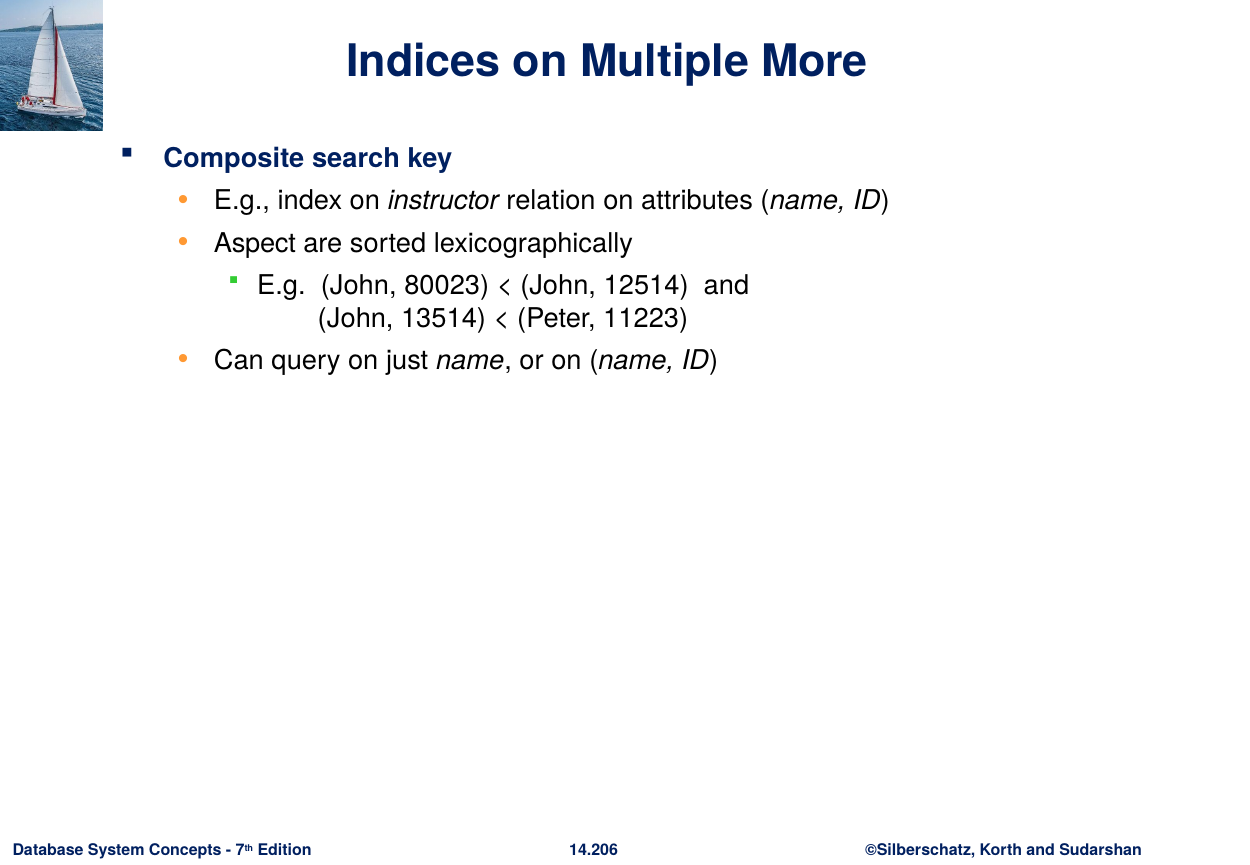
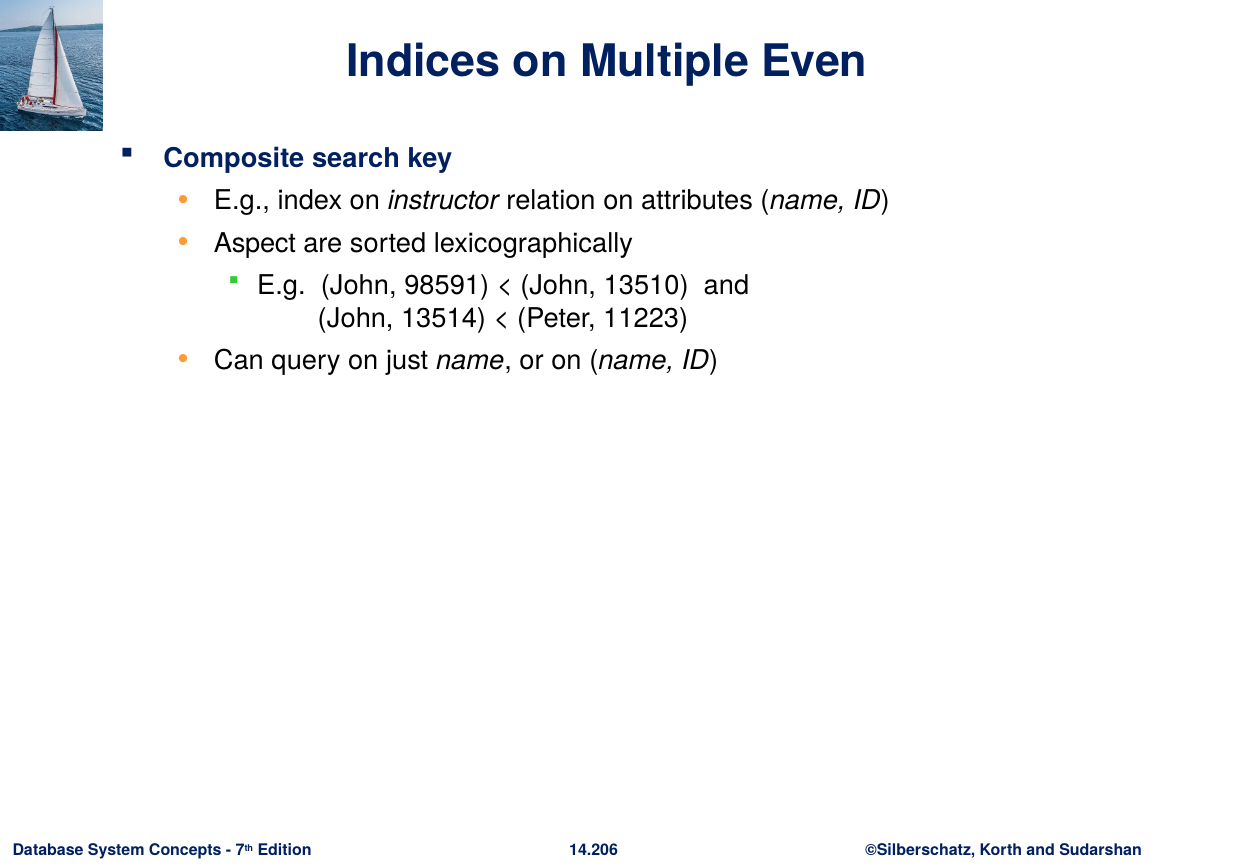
More: More -> Even
80023: 80023 -> 98591
12514: 12514 -> 13510
